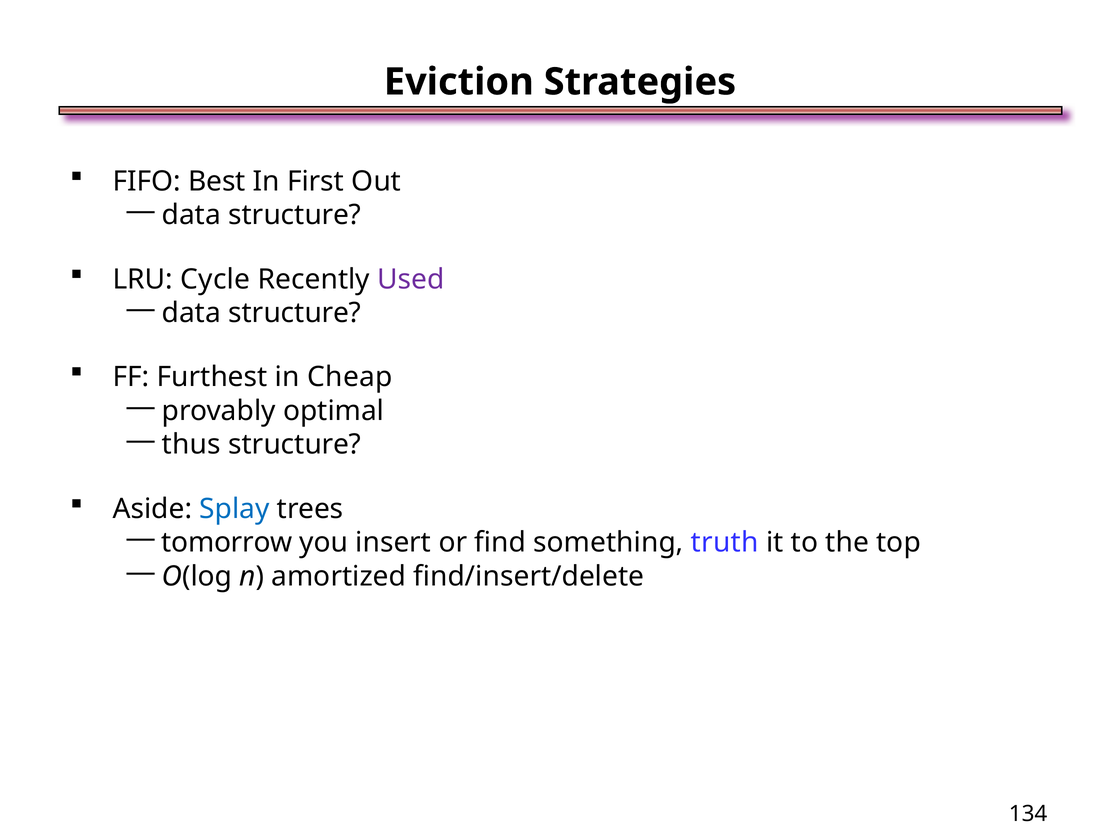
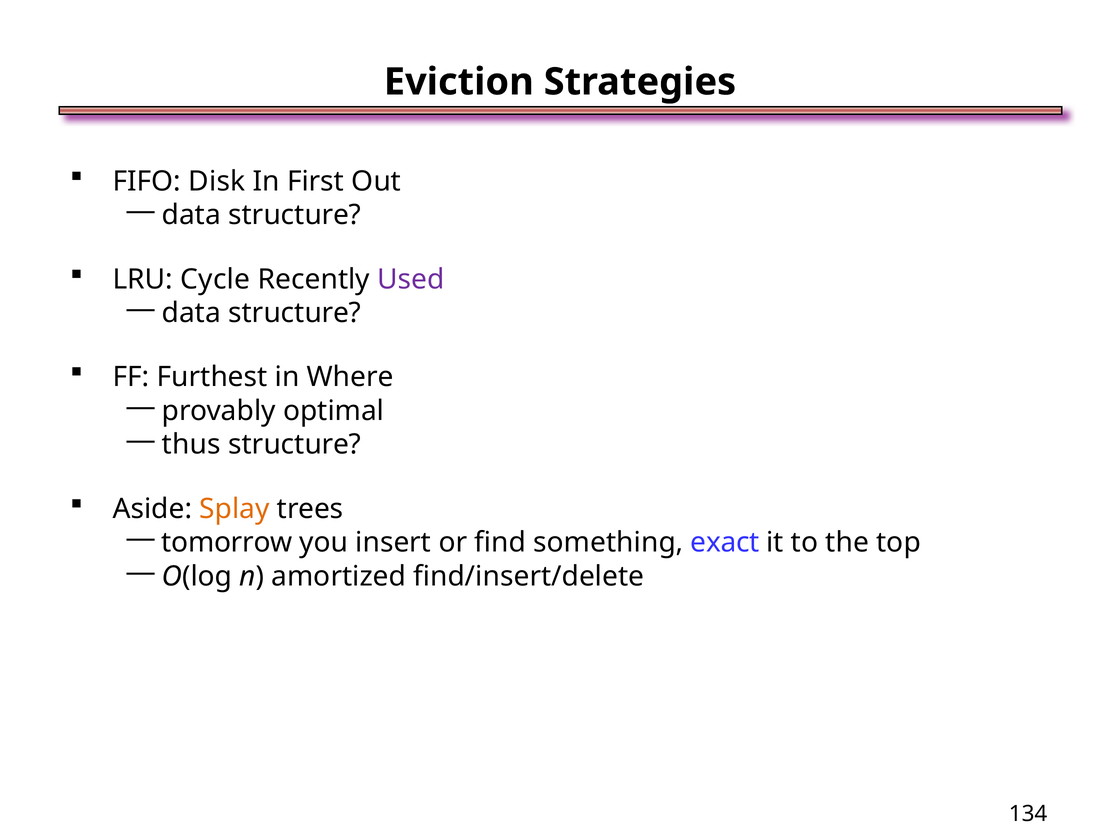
Best: Best -> Disk
Cheap: Cheap -> Where
Splay colour: blue -> orange
truth: truth -> exact
